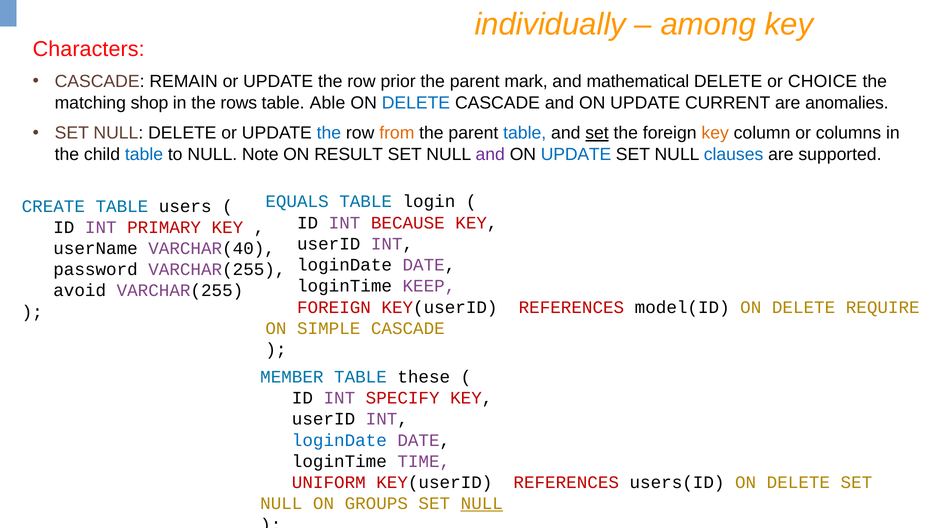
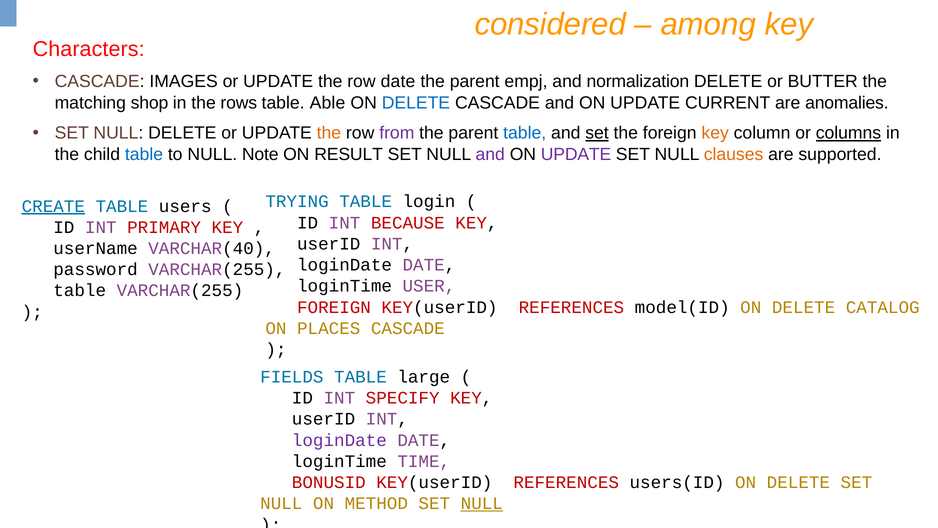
individually: individually -> considered
REMAIN: REMAIN -> IMAGES
row prior: prior -> date
mark: mark -> empj
mathematical: mathematical -> normalization
CHOICE: CHOICE -> BUTTER
the at (329, 133) colour: blue -> orange
from colour: orange -> purple
columns underline: none -> present
UPDATE at (576, 154) colour: blue -> purple
clauses colour: blue -> orange
EQUALS: EQUALS -> TRYING
CREATE underline: none -> present
KEEP: KEEP -> USER
avoid at (80, 290): avoid -> table
REQUIRE: REQUIRE -> CATALOG
SIMPLE: SIMPLE -> PLACES
MEMBER: MEMBER -> FIELDS
these: these -> large
loginDate at (339, 440) colour: blue -> purple
UNIFORM: UNIFORM -> BONUSID
GROUPS: GROUPS -> METHOD
